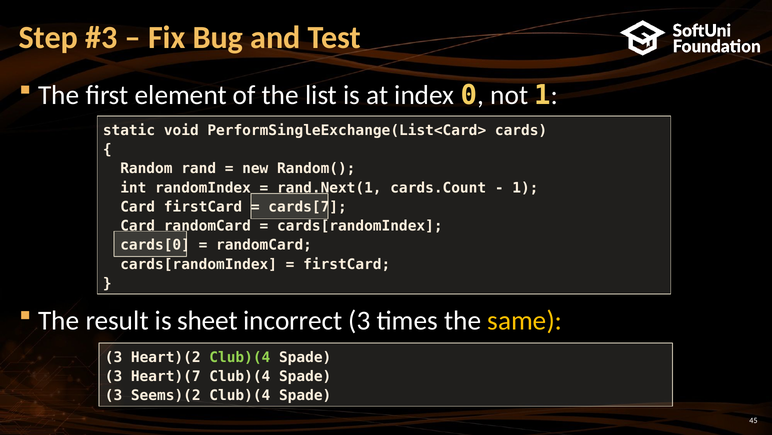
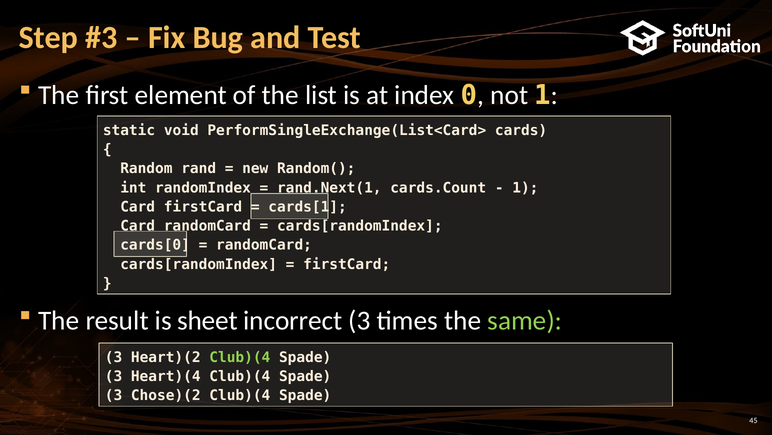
cards[7: cards[7 -> cards[1
same colour: yellow -> light green
Heart)(7: Heart)(7 -> Heart)(4
Seems)(2: Seems)(2 -> Chose)(2
